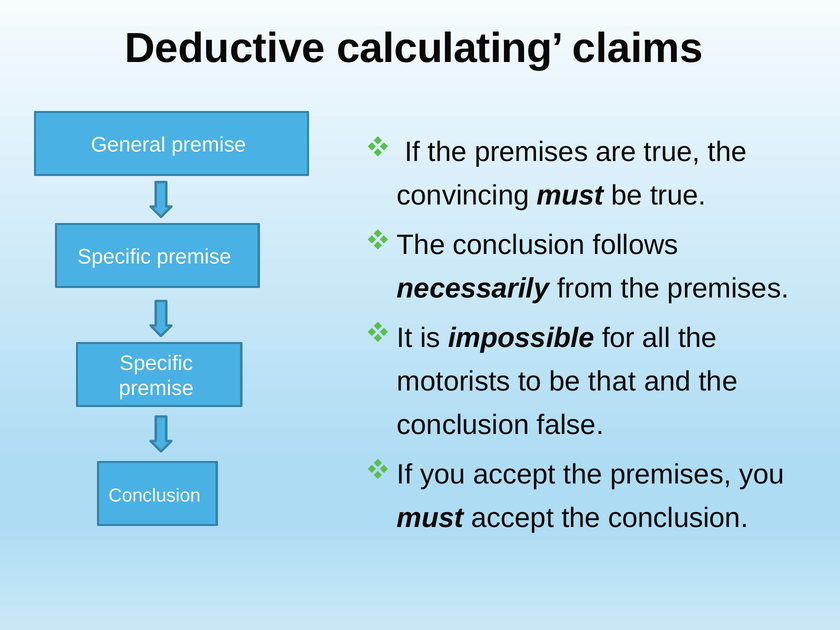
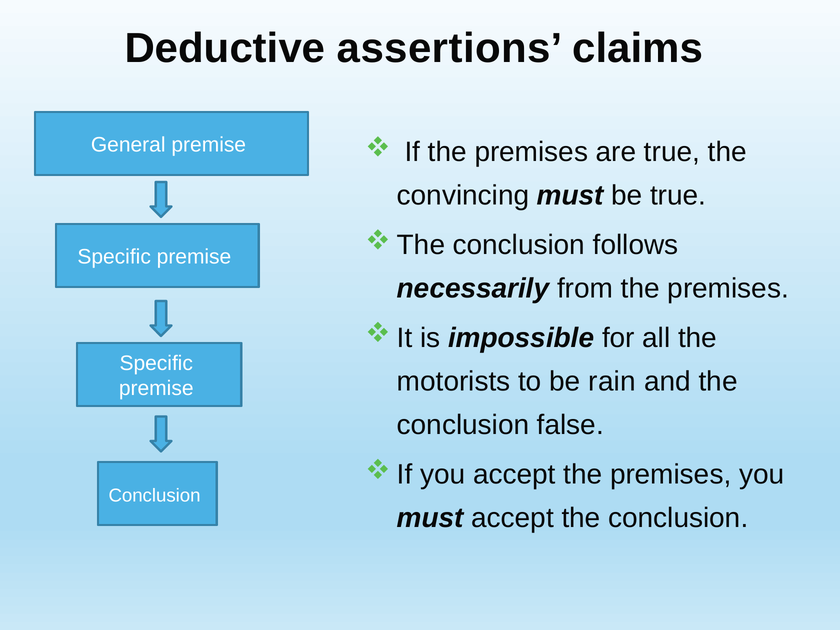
calculating: calculating -> assertions
that: that -> rain
